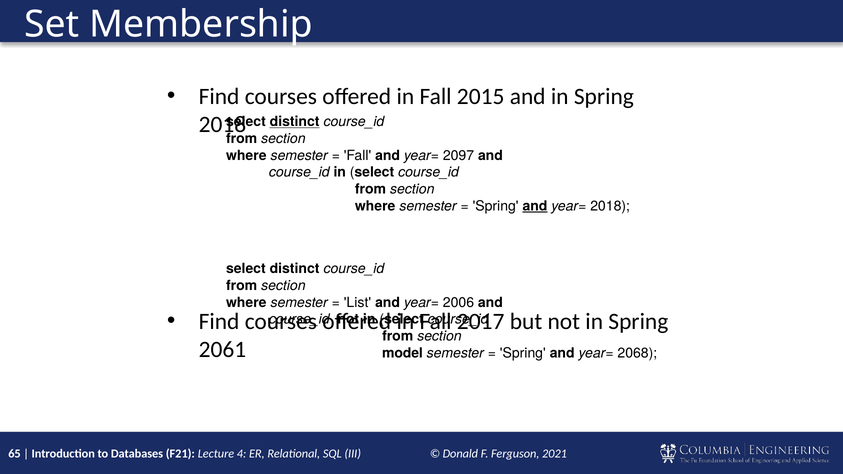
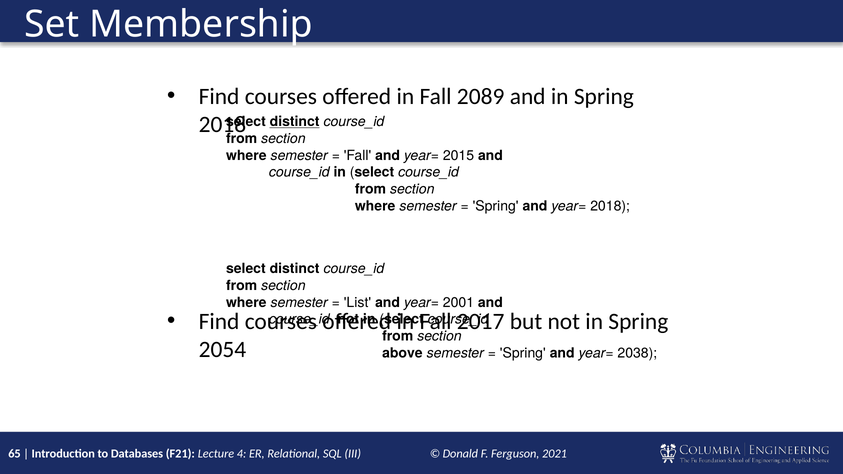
2015: 2015 -> 2089
2097: 2097 -> 2015
and at (535, 206) underline: present -> none
2006: 2006 -> 2001
2061: 2061 -> 2054
model: model -> above
2068: 2068 -> 2038
